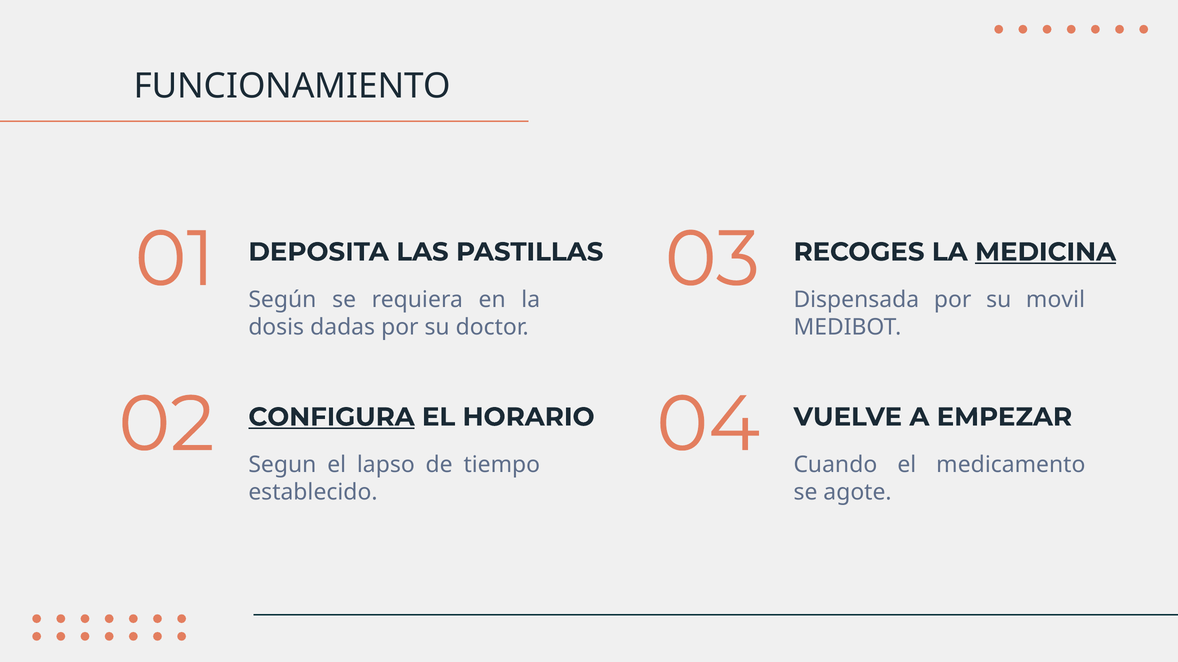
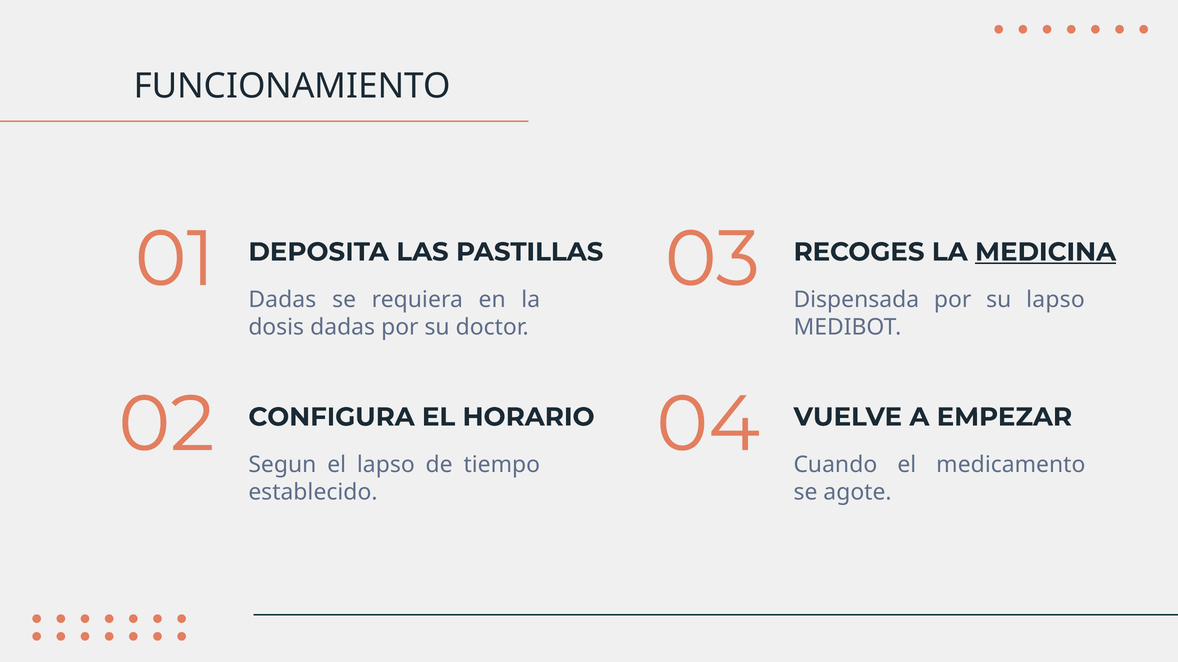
Según at (282, 300): Según -> Dadas
su movil: movil -> lapso
CONFIGURA underline: present -> none
